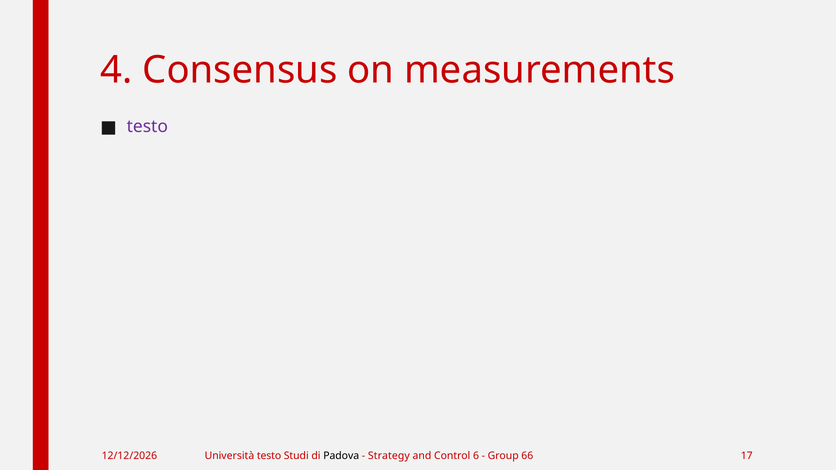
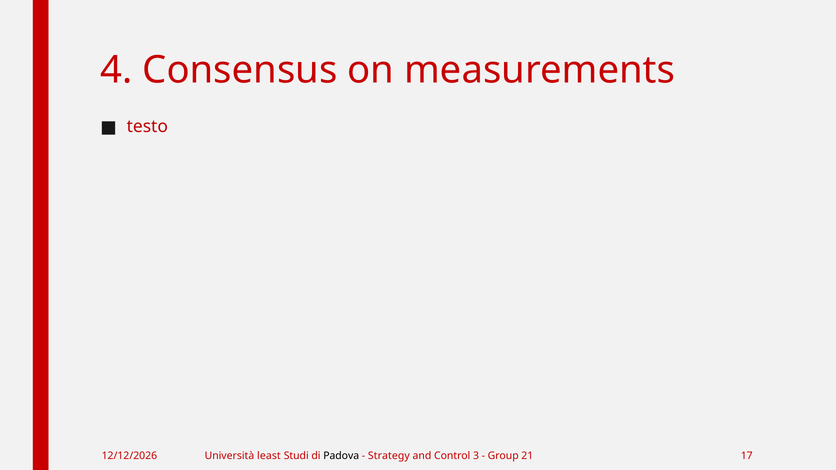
testo at (147, 127) colour: purple -> red
Università testo: testo -> least
6: 6 -> 3
66: 66 -> 21
